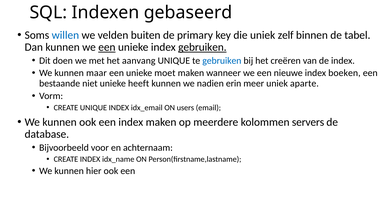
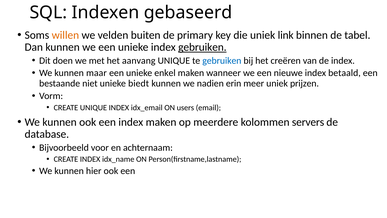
willen colour: blue -> orange
zelf: zelf -> link
een at (107, 47) underline: present -> none
moet: moet -> enkel
boeken: boeken -> betaald
heeft: heeft -> biedt
aparte: aparte -> prijzen
